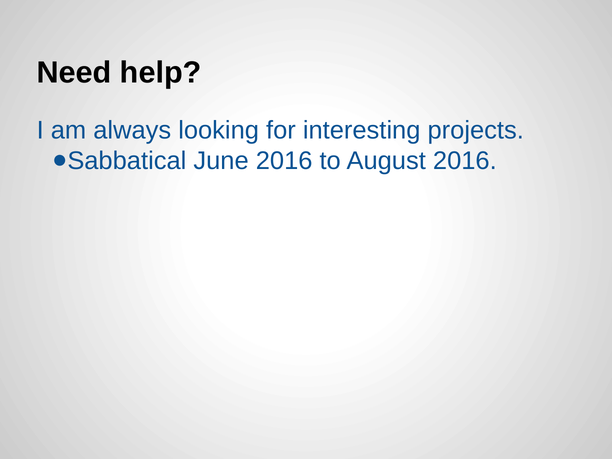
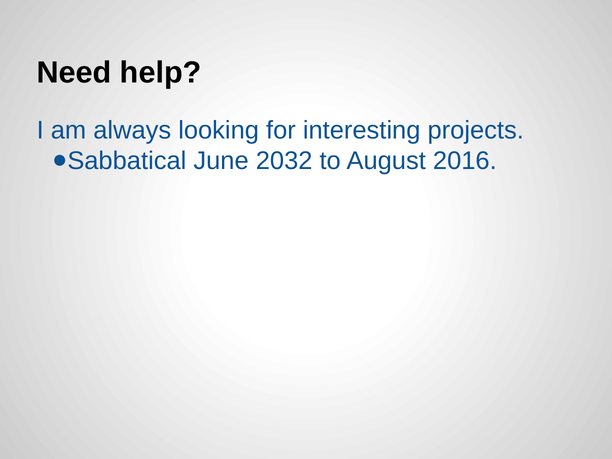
June 2016: 2016 -> 2032
